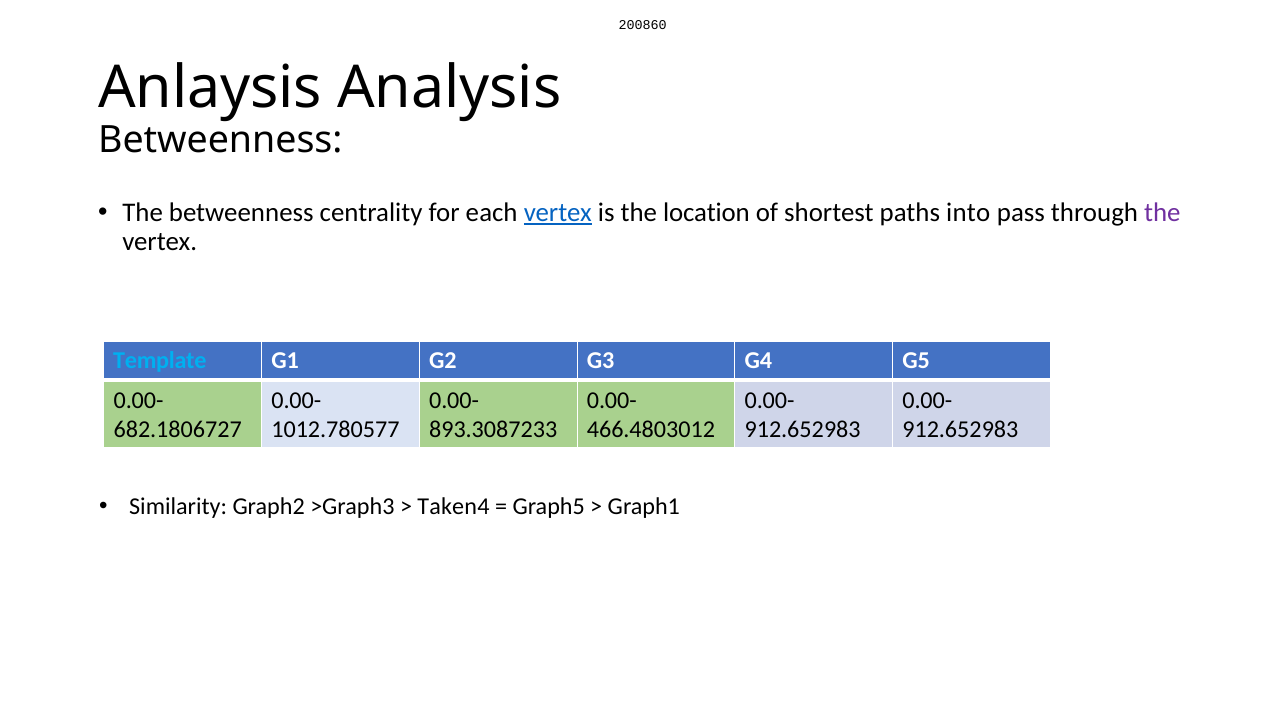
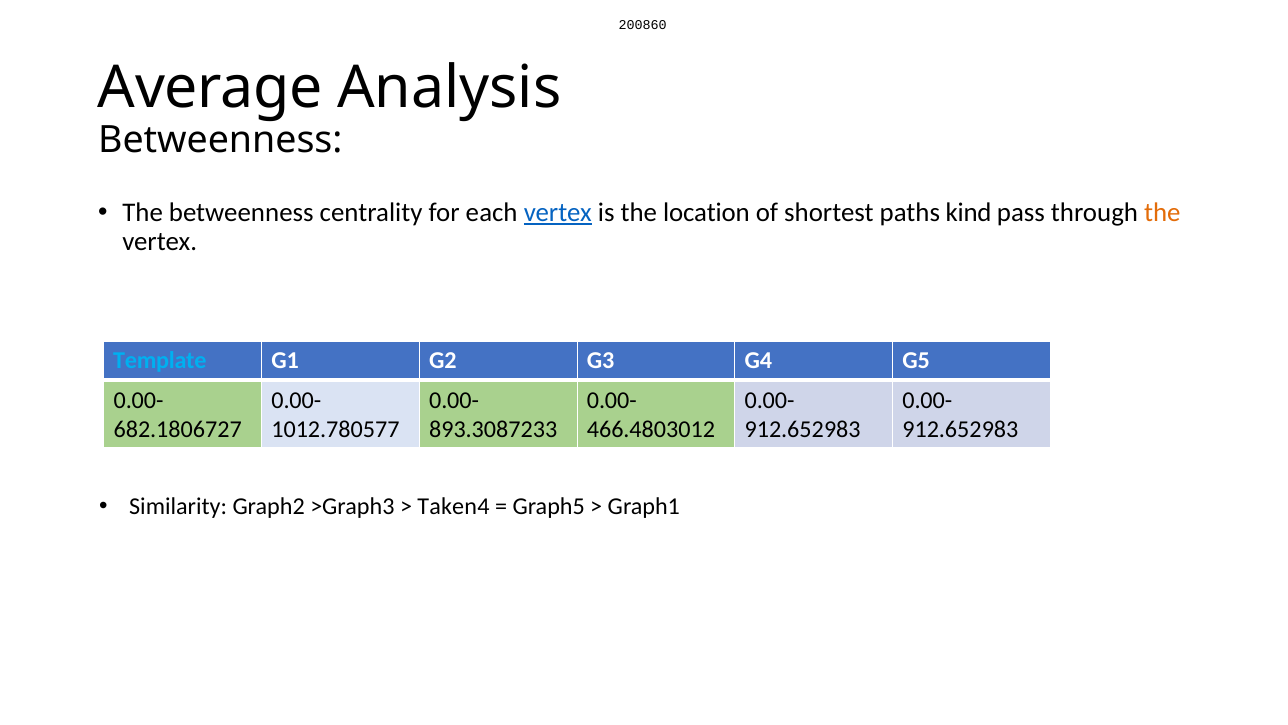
Anlaysis: Anlaysis -> Average
into: into -> kind
the at (1162, 212) colour: purple -> orange
